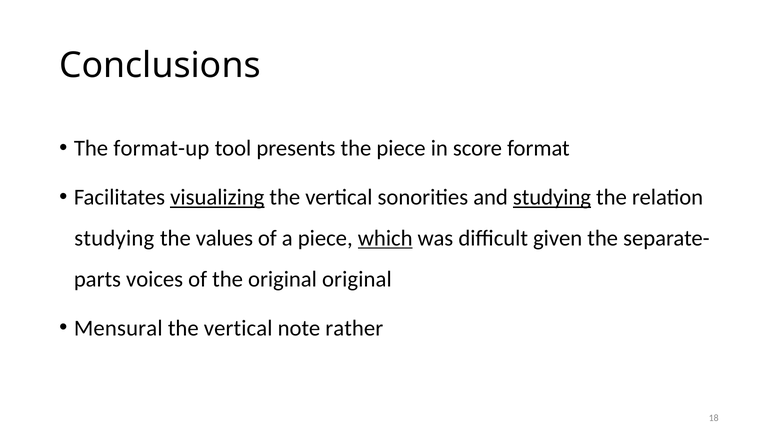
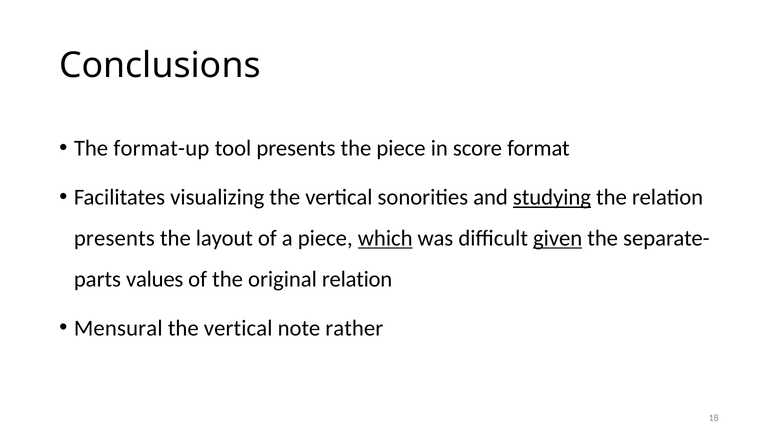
visualizing underline: present -> none
studying at (114, 238): studying -> presents
values: values -> layout
given underline: none -> present
voices: voices -> values
original original: original -> relation
